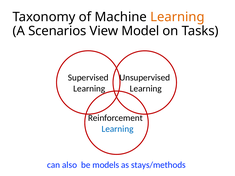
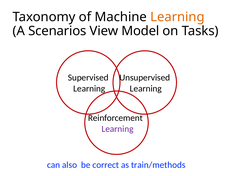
Learning at (118, 129) colour: blue -> purple
models: models -> correct
stays/methods: stays/methods -> train/methods
